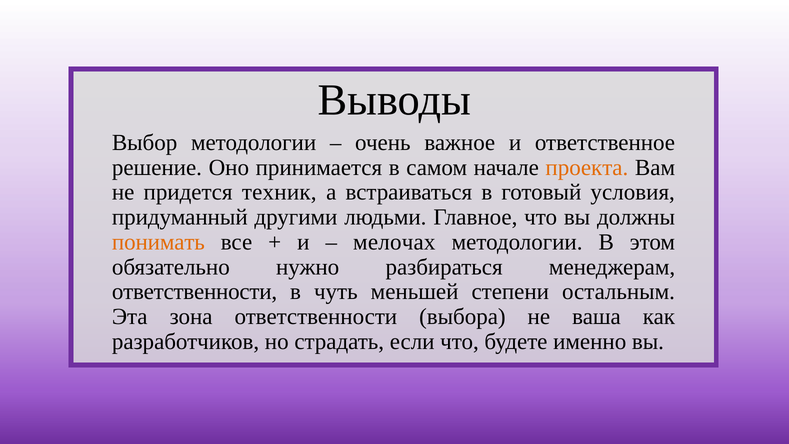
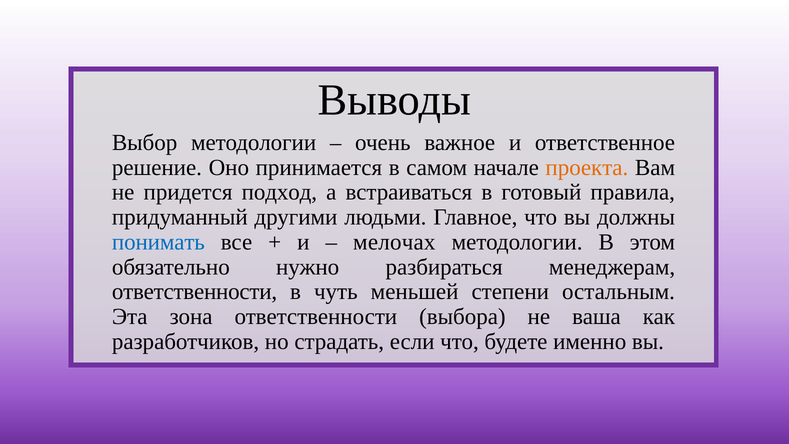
техник: техник -> подход
условия: условия -> правила
понимать colour: orange -> blue
